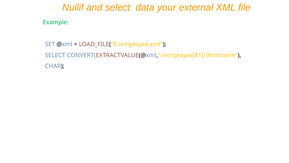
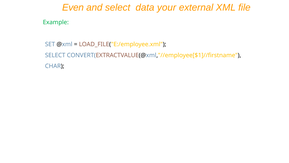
Nullif: Nullif -> Even
